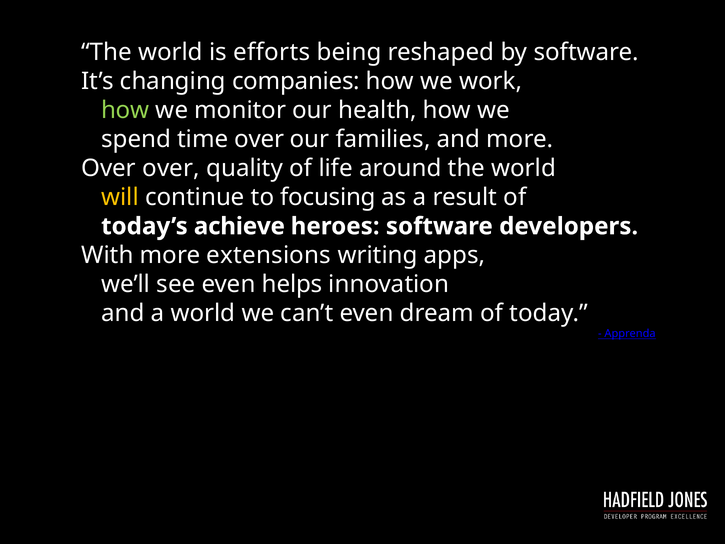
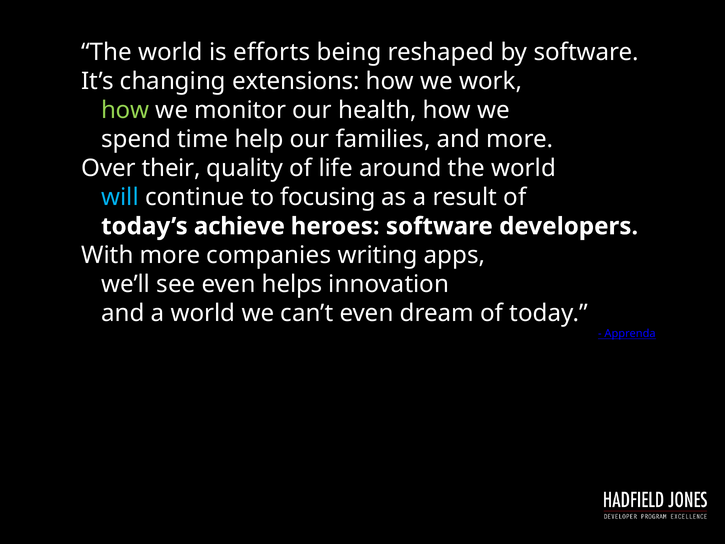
companies: companies -> extensions
time over: over -> help
Over over: over -> their
will colour: yellow -> light blue
extensions: extensions -> companies
